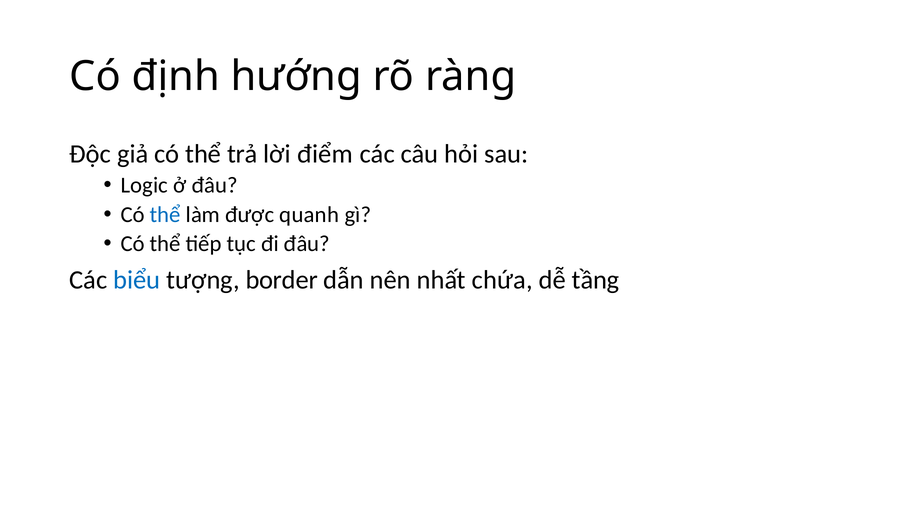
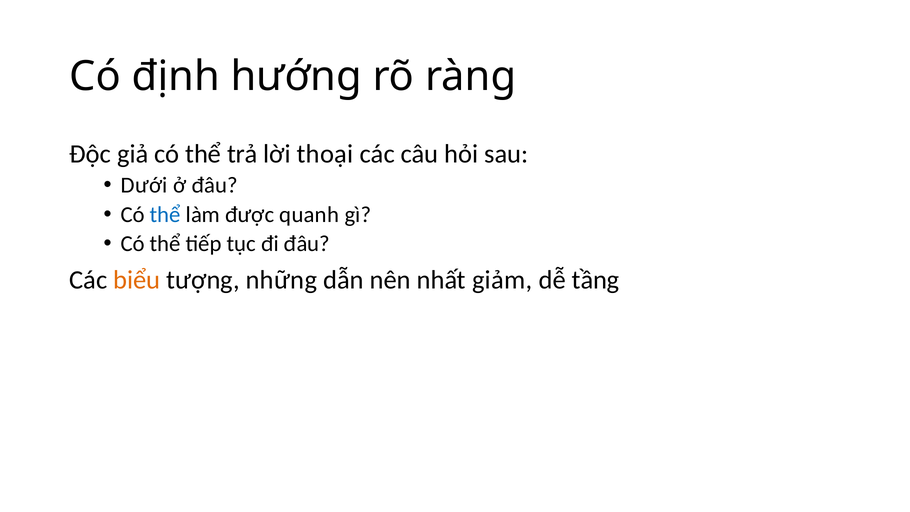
điểm: điểm -> thoại
Logic: Logic -> Dưới
biểu colour: blue -> orange
border: border -> những
chứa: chứa -> giảm
